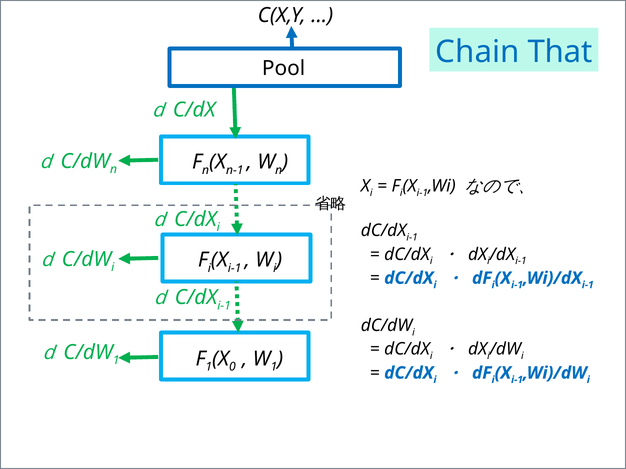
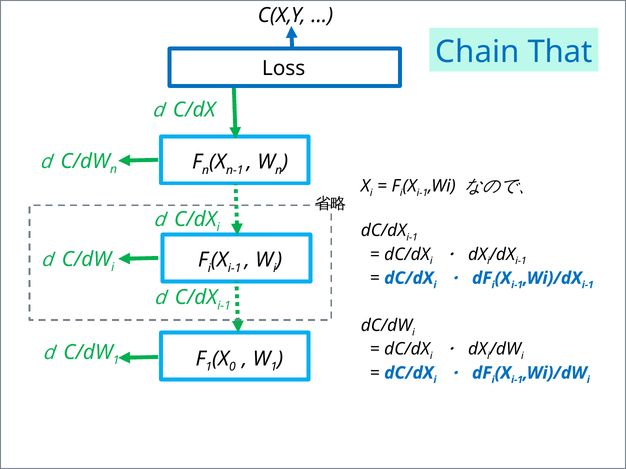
Pool: Pool -> Loss
